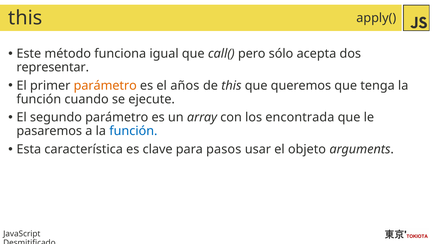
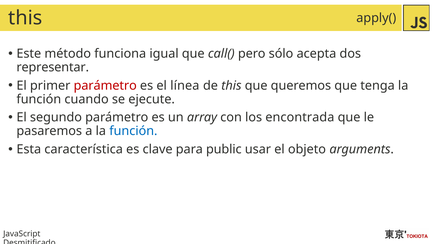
parámetro at (105, 86) colour: orange -> red
años: años -> línea
pasos: pasos -> public
